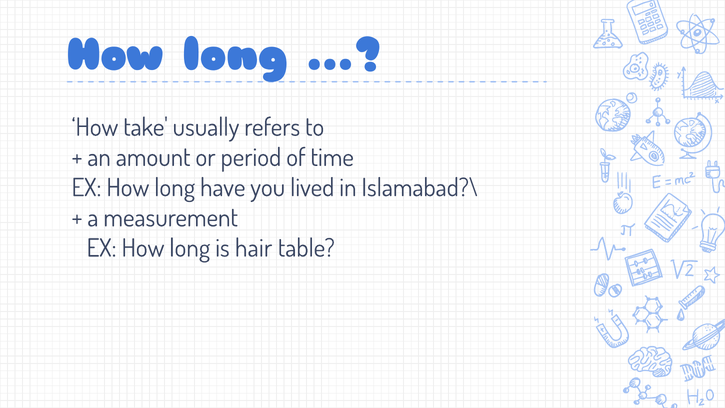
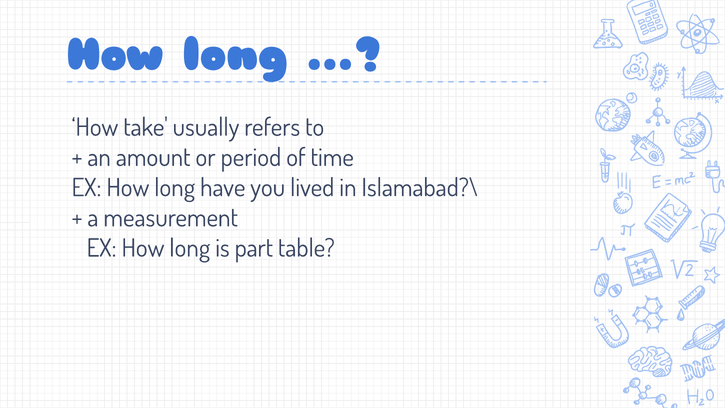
hair: hair -> part
